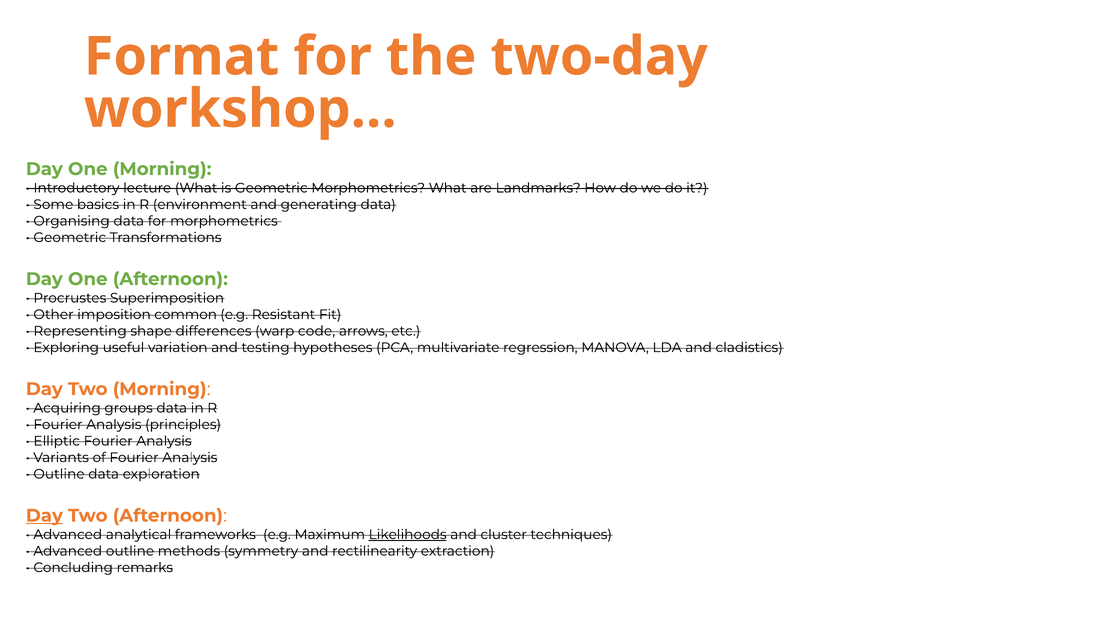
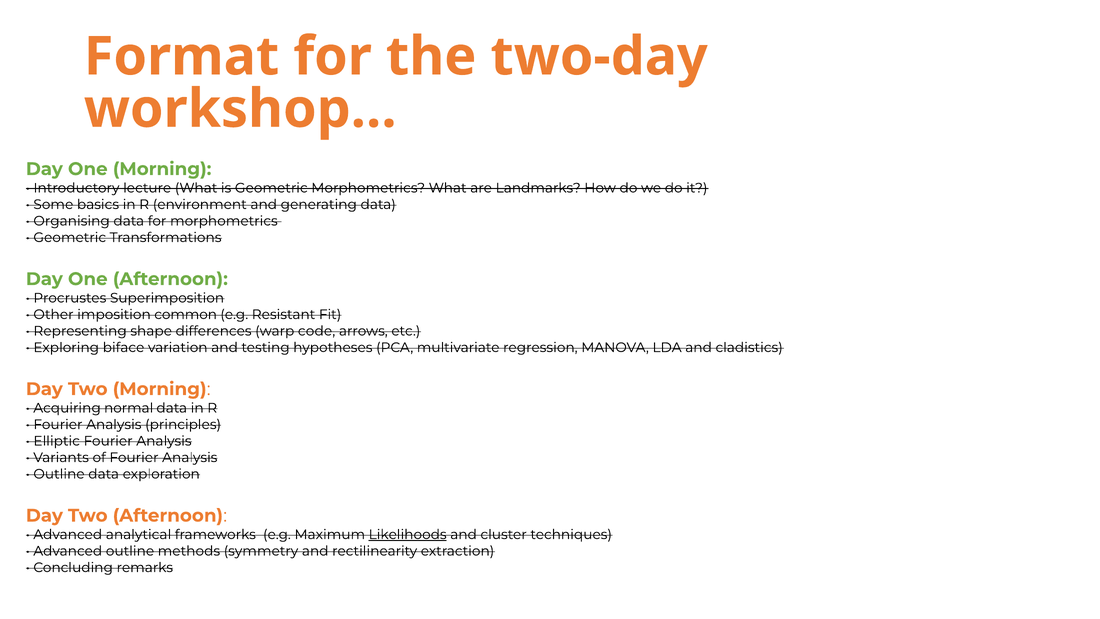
useful: useful -> biface
groups: groups -> normal
Day at (44, 515) underline: present -> none
